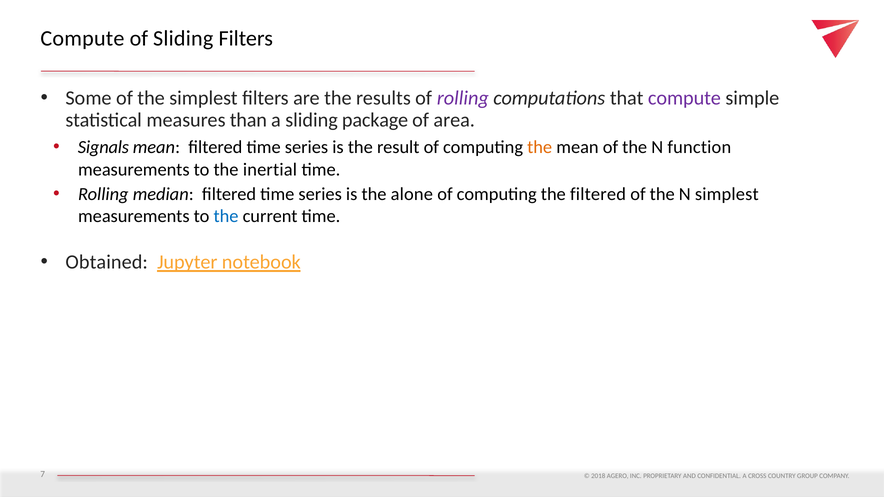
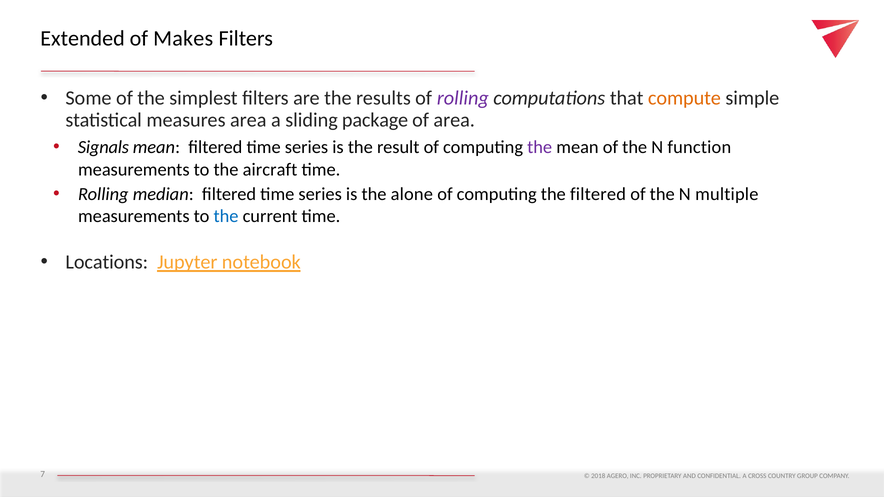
Compute at (82, 39): Compute -> Extended
of Sliding: Sliding -> Makes
compute at (684, 98) colour: purple -> orange
measures than: than -> area
the at (540, 147) colour: orange -> purple
inertial: inertial -> aircraft
N simplest: simplest -> multiple
Obtained: Obtained -> Locations
